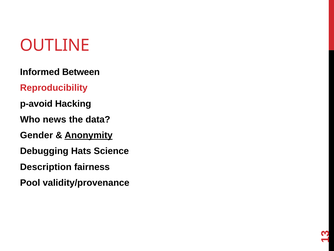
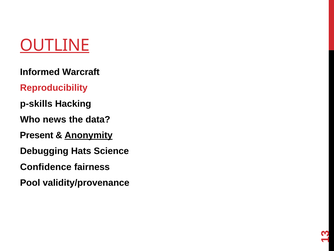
OUTLINE underline: none -> present
Between: Between -> Warcraft
p-avoid: p-avoid -> p-skills
Gender: Gender -> Present
Description: Description -> Confidence
